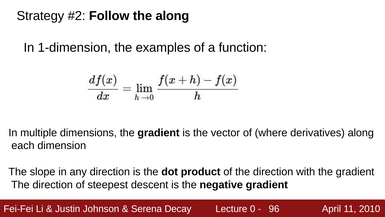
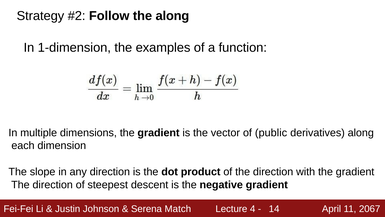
where: where -> public
Decay: Decay -> Match
0: 0 -> 4
96: 96 -> 14
2010: 2010 -> 2067
